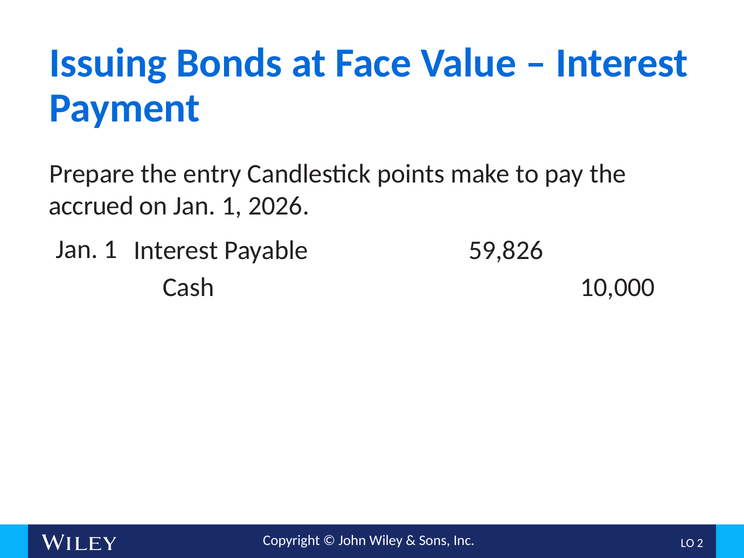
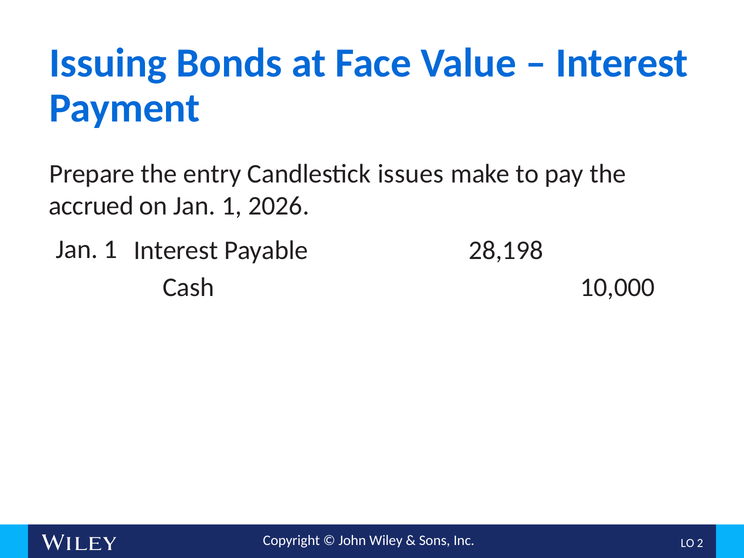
points: points -> issues
59,826: 59,826 -> 28,198
